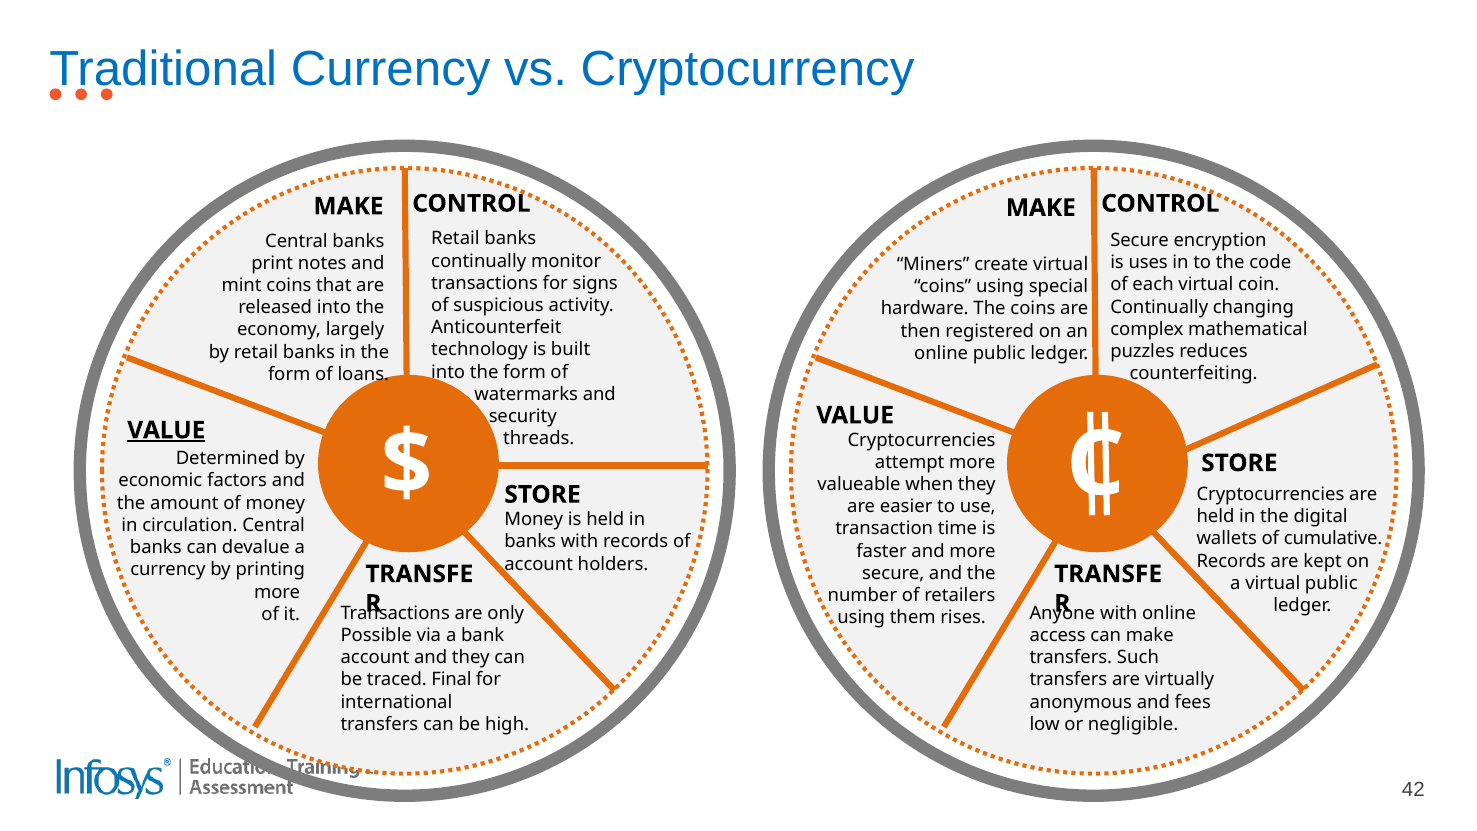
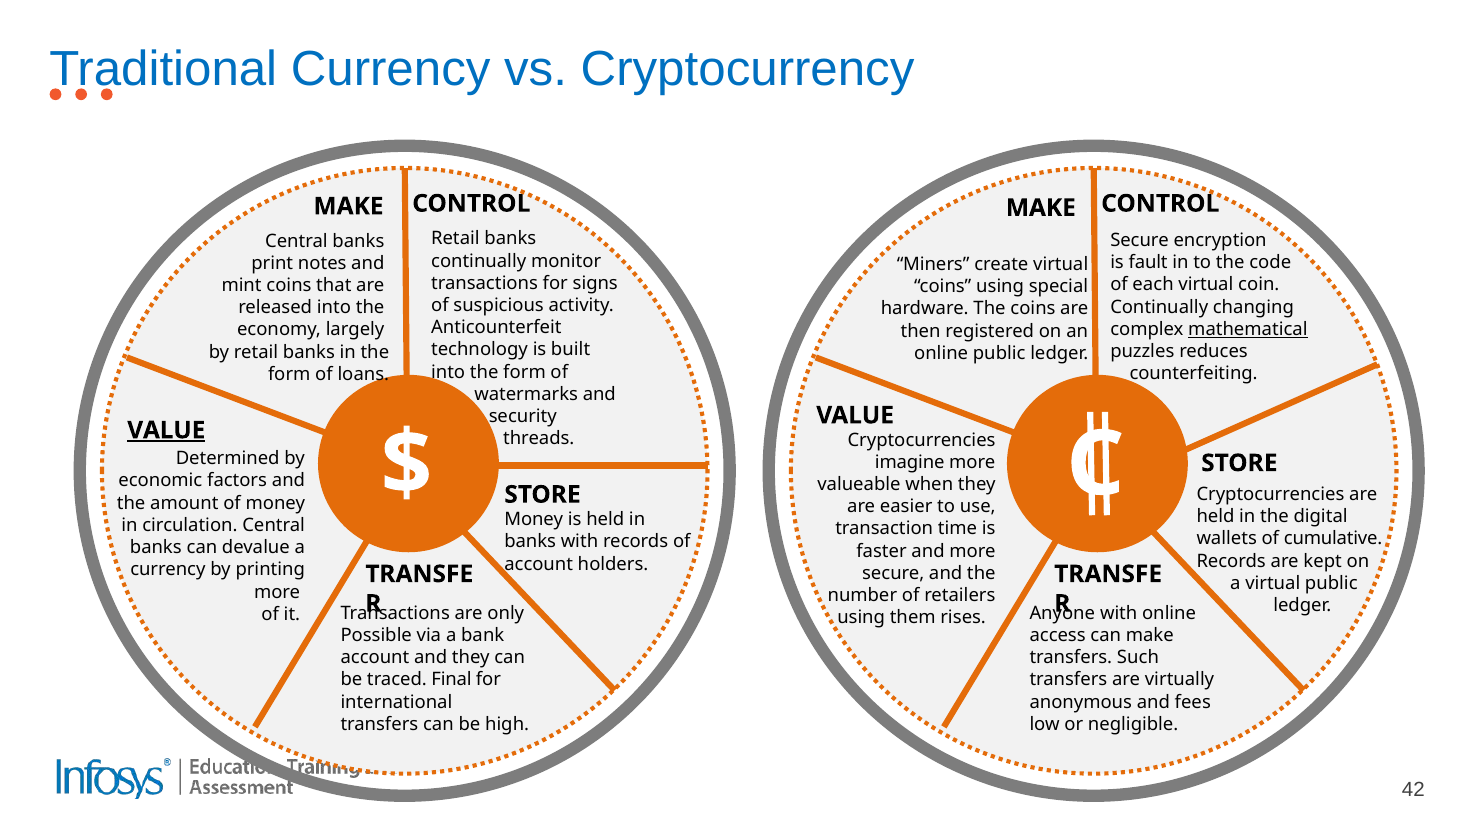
uses: uses -> fault
mathematical underline: none -> present
attempt: attempt -> imagine
